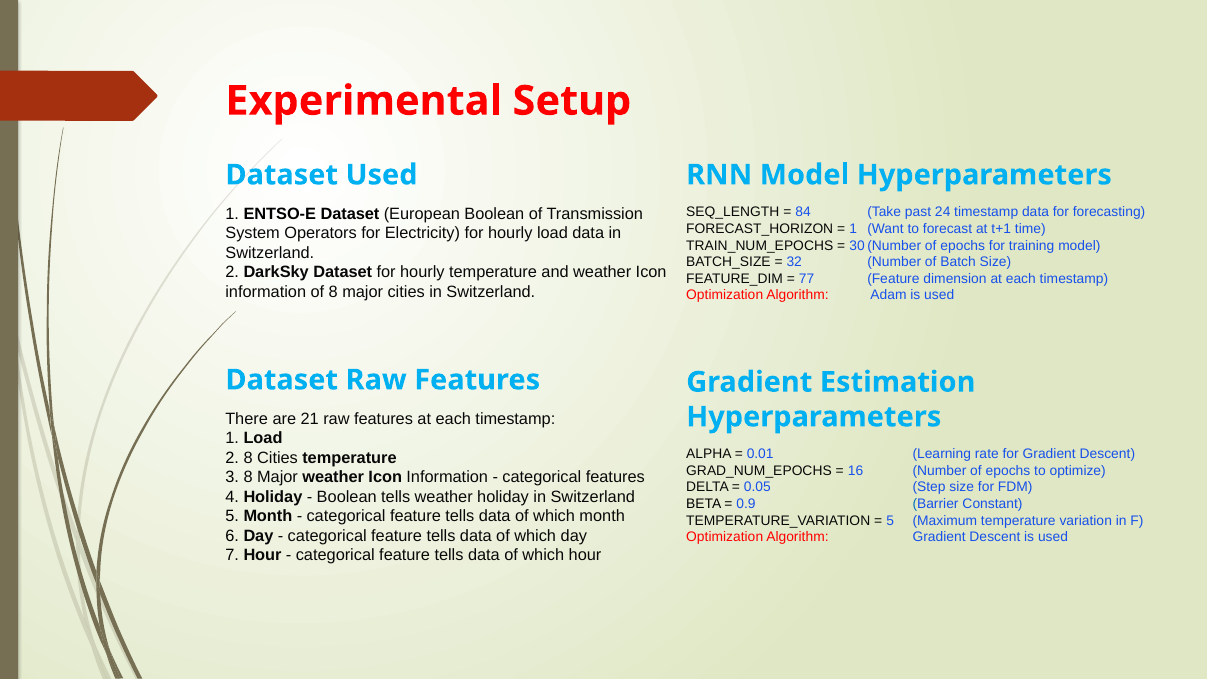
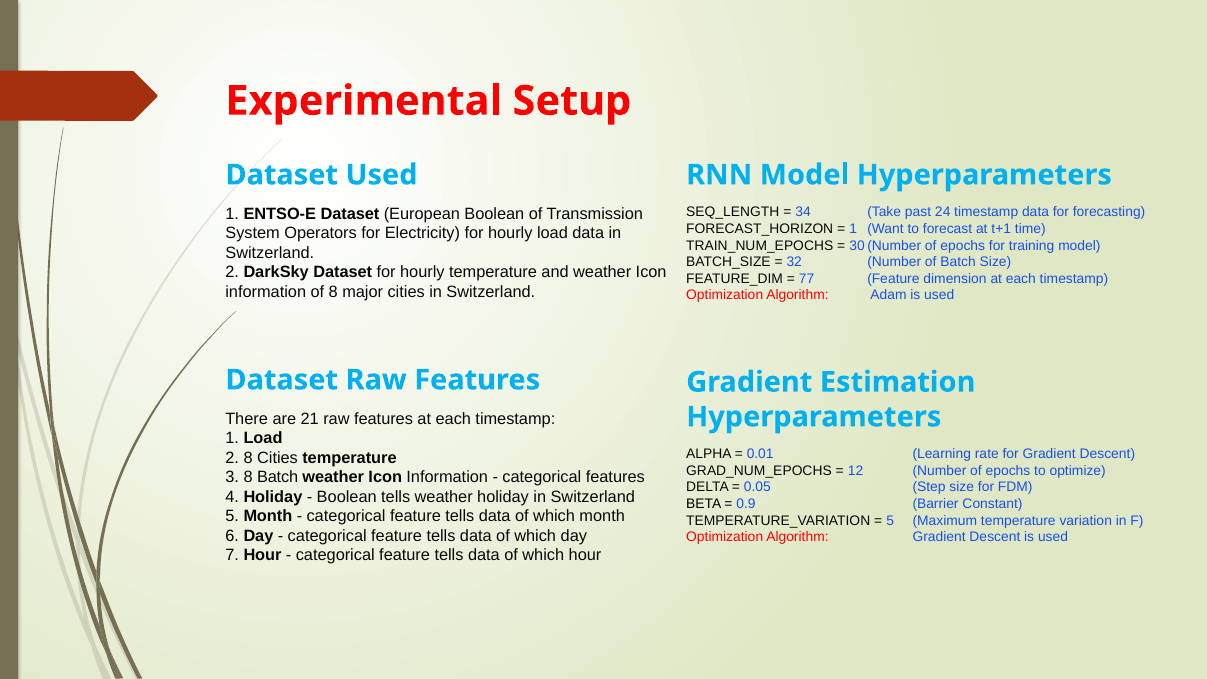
84: 84 -> 34
16: 16 -> 12
3 8 Major: Major -> Batch
